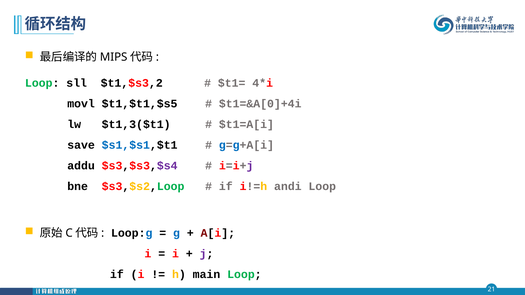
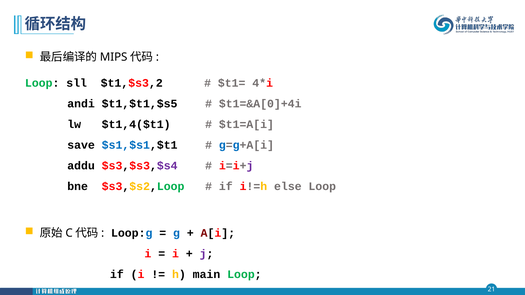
movl: movl -> andi
$t1,3($t1: $t1,3($t1 -> $t1,4($t1
andi: andi -> else
